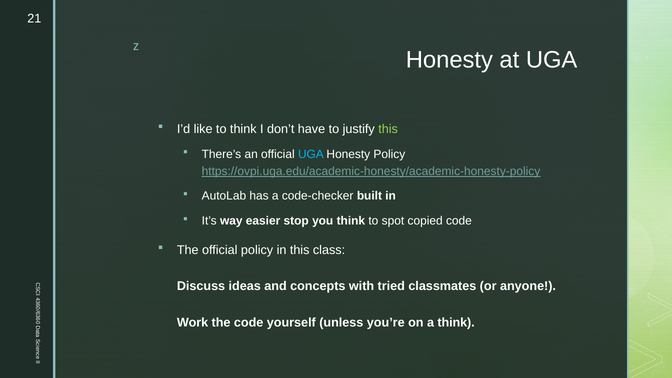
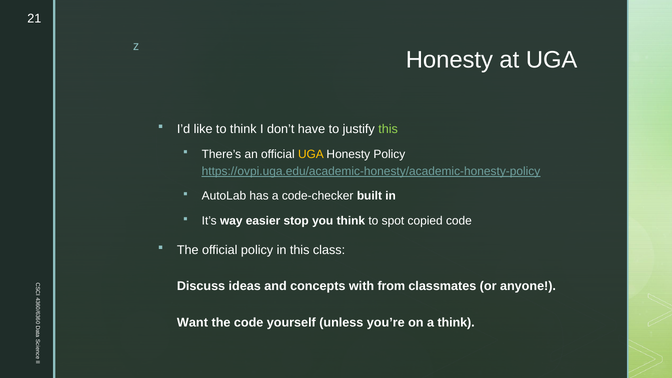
UGA at (311, 154) colour: light blue -> yellow
tried: tried -> from
Work: Work -> Want
